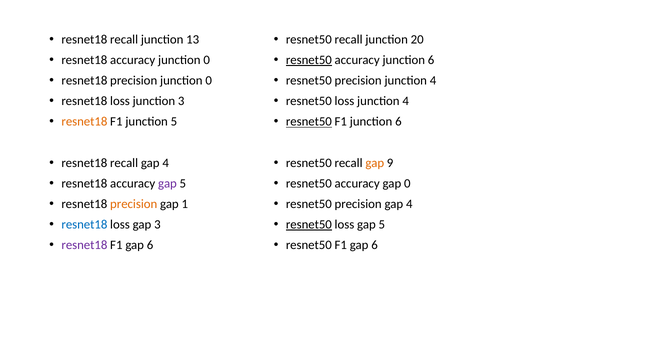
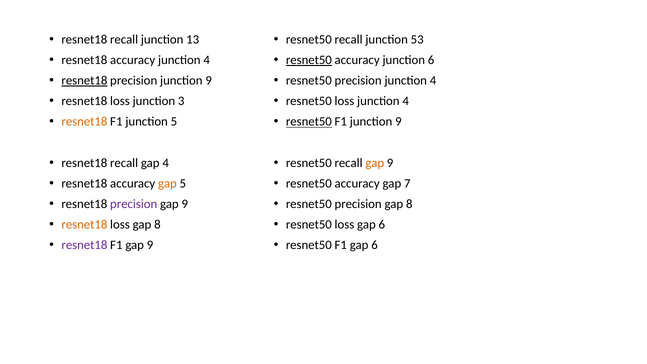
20: 20 -> 53
accuracy junction 0: 0 -> 4
resnet18 at (84, 80) underline: none -> present
precision junction 0: 0 -> 9
F1 junction 6: 6 -> 9
gap at (167, 183) colour: purple -> orange
gap 0: 0 -> 7
precision at (134, 204) colour: orange -> purple
1 at (185, 204): 1 -> 9
precision gap 4: 4 -> 8
resnet18 at (84, 224) colour: blue -> orange
loss gap 3: 3 -> 8
resnet50 at (309, 224) underline: present -> none
loss gap 5: 5 -> 6
6 at (150, 245): 6 -> 9
